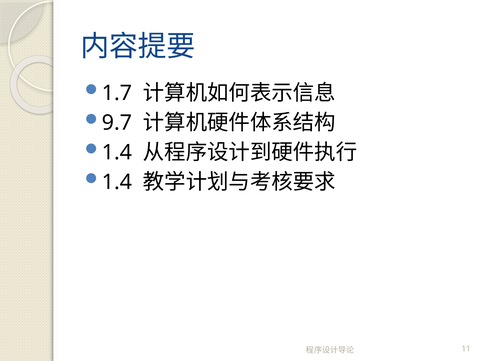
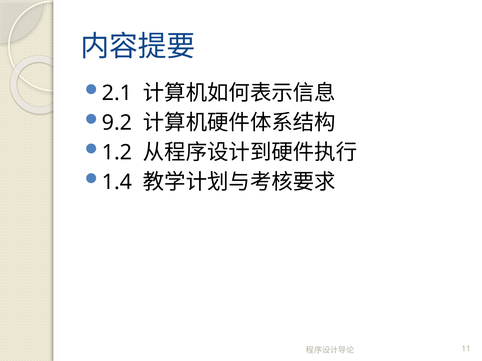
1.7: 1.7 -> 2.1
9.7: 9.7 -> 9.2
1.4 at (117, 153): 1.4 -> 1.2
